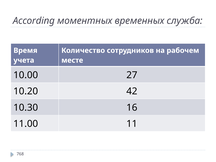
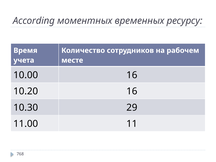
служба: служба -> ресурсу
10.00 27: 27 -> 16
10.20 42: 42 -> 16
16: 16 -> 29
